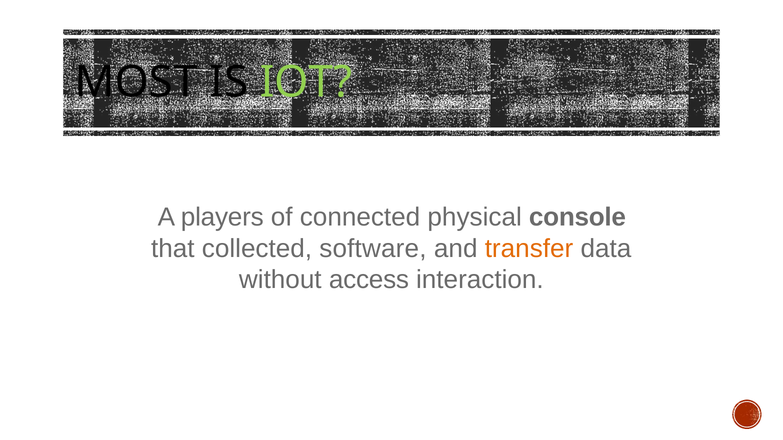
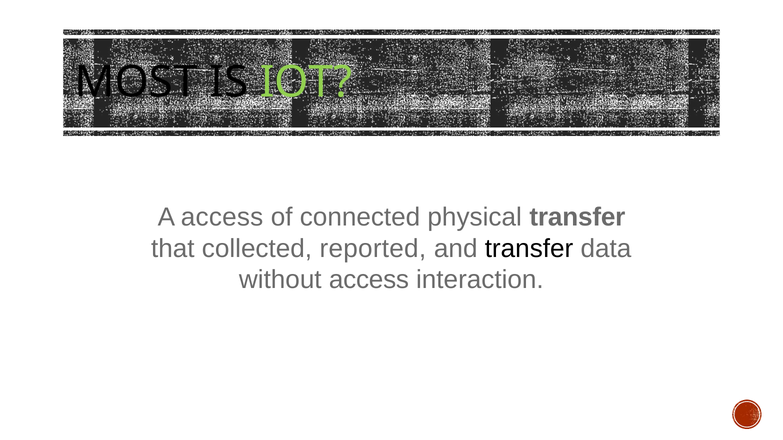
A players: players -> access
physical console: console -> transfer
software: software -> reported
transfer at (529, 249) colour: orange -> black
